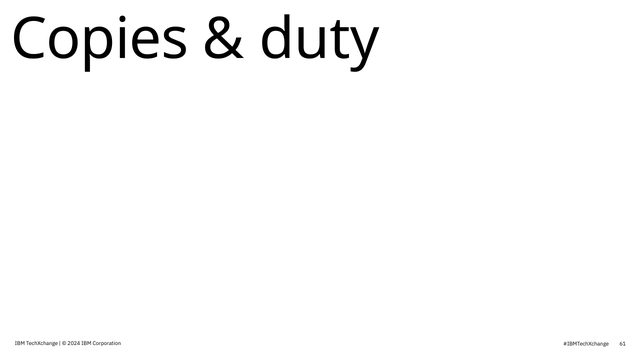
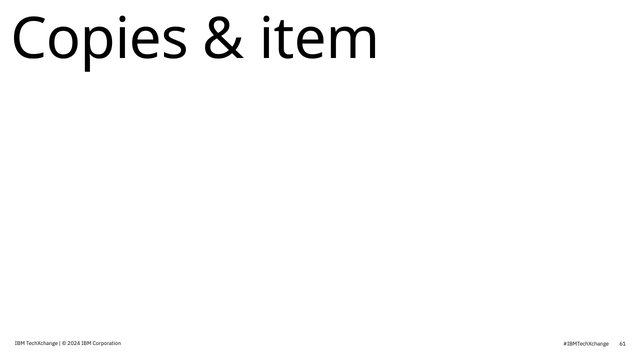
duty: duty -> item
